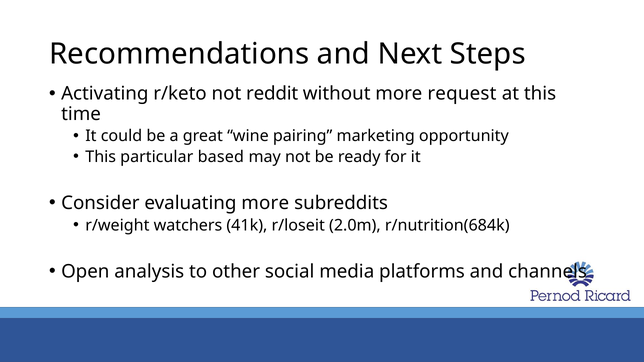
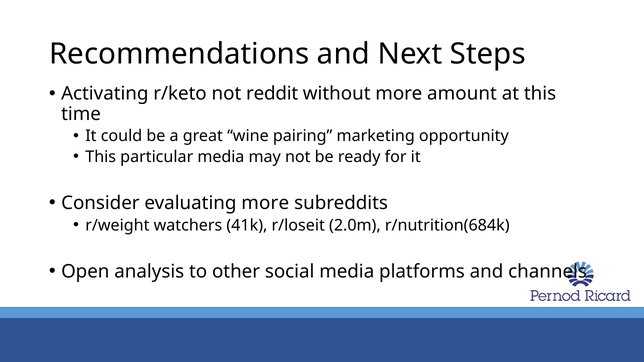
request: request -> amount
particular based: based -> media
